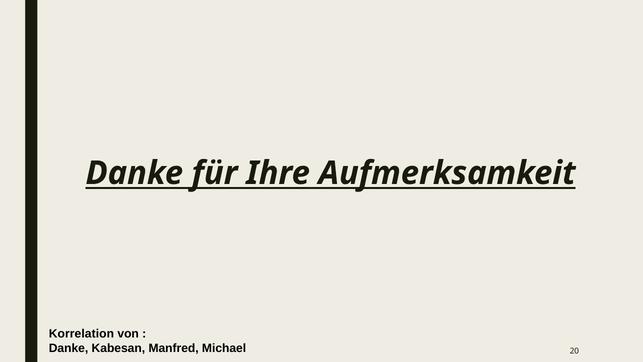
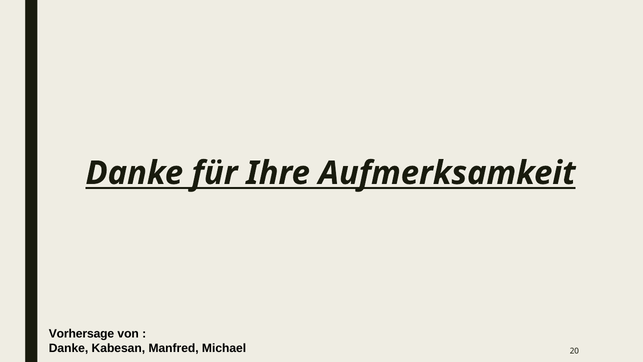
Korrelation: Korrelation -> Vorhersage
